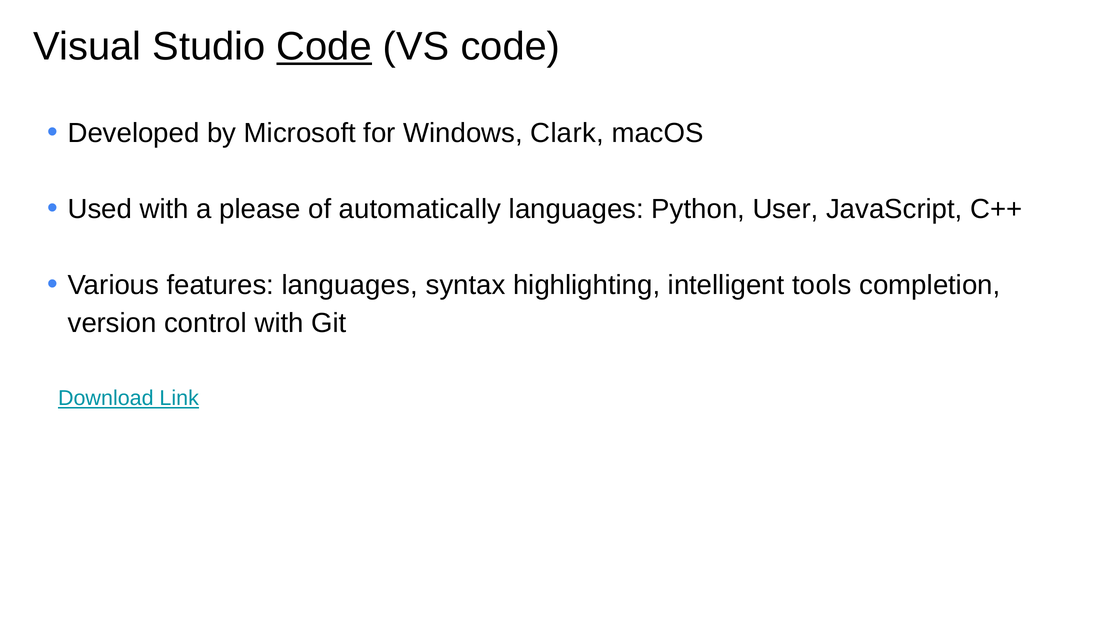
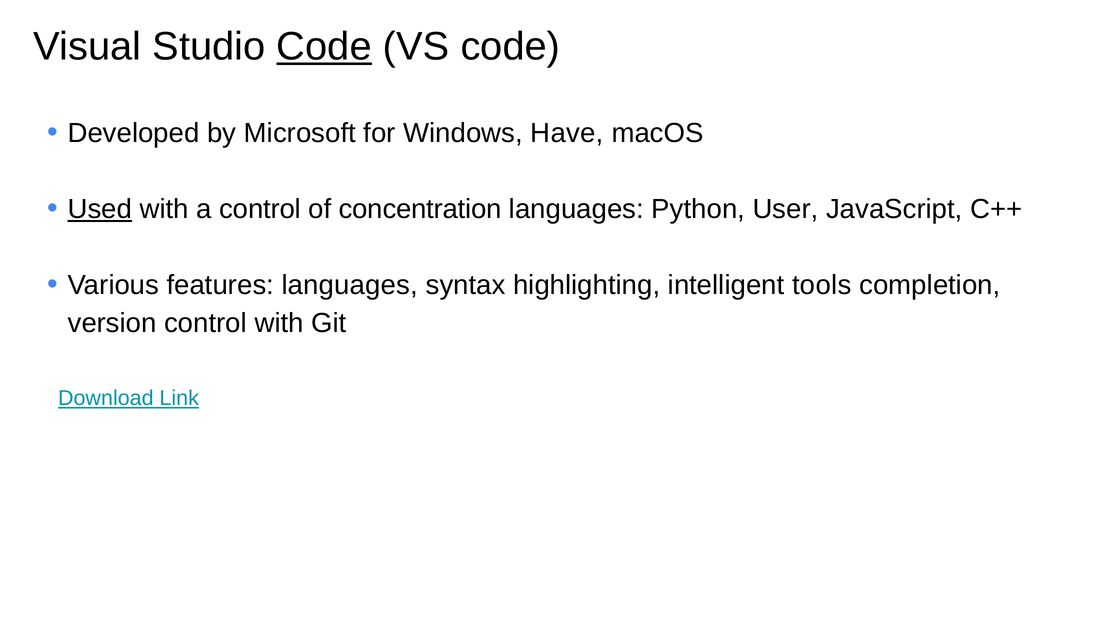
Clark: Clark -> Have
Used underline: none -> present
a please: please -> control
automatically: automatically -> concentration
